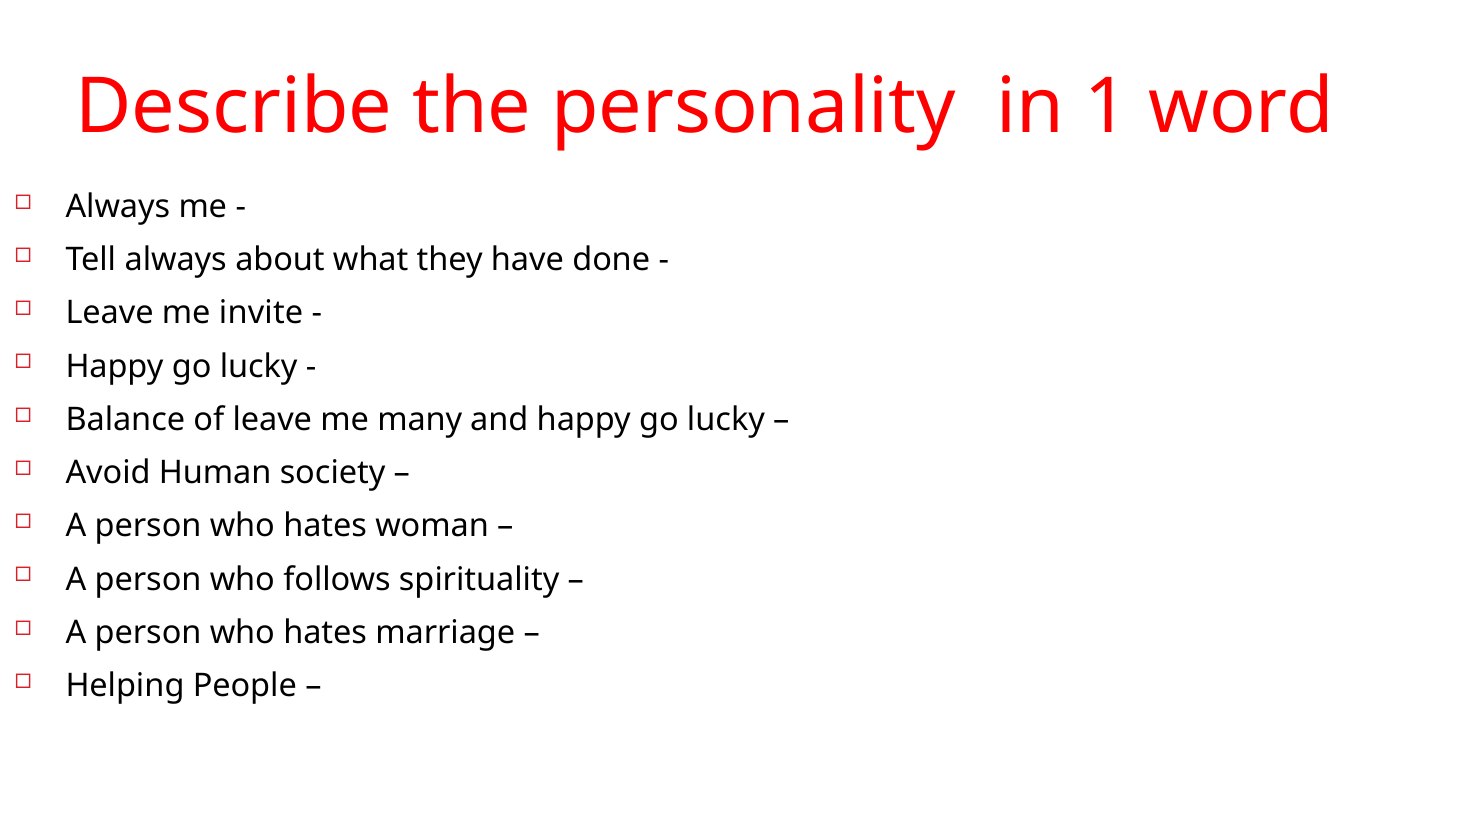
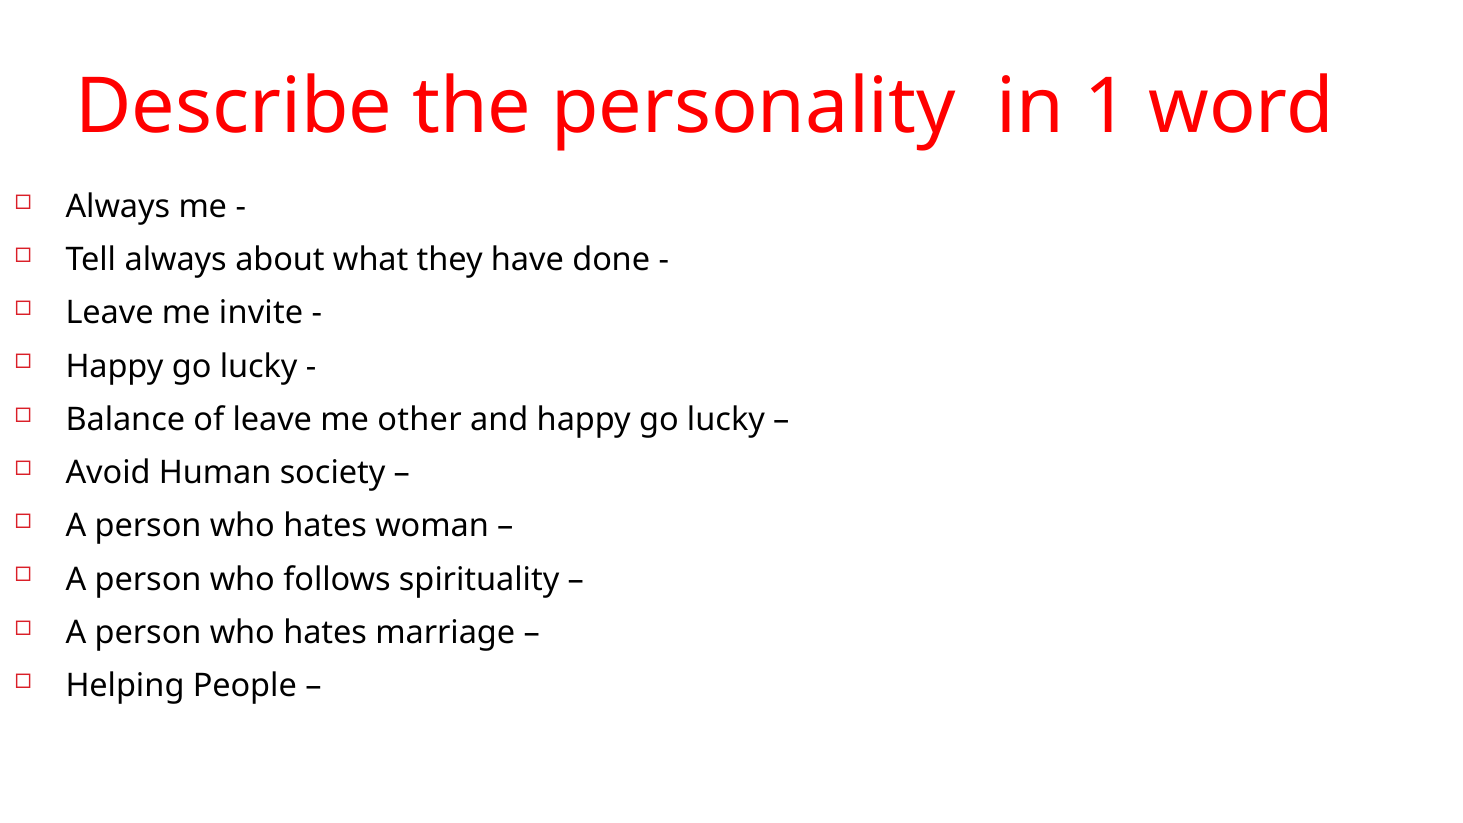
many: many -> other
